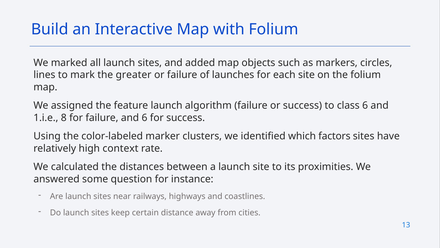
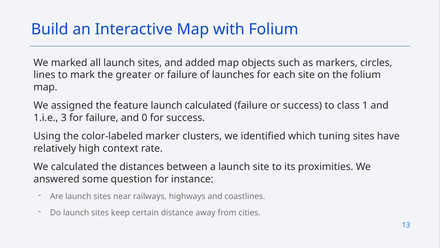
launch algorithm: algorithm -> calculated
class 6: 6 -> 1
8: 8 -> 3
and 6: 6 -> 0
factors: factors -> tuning
